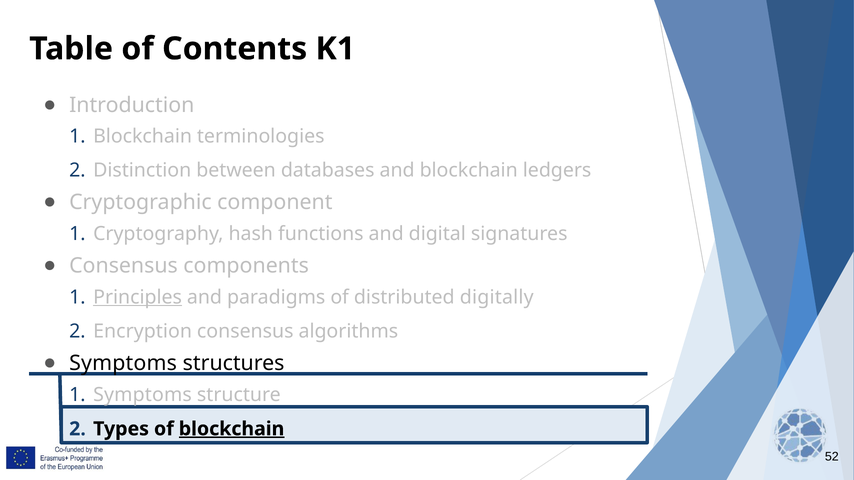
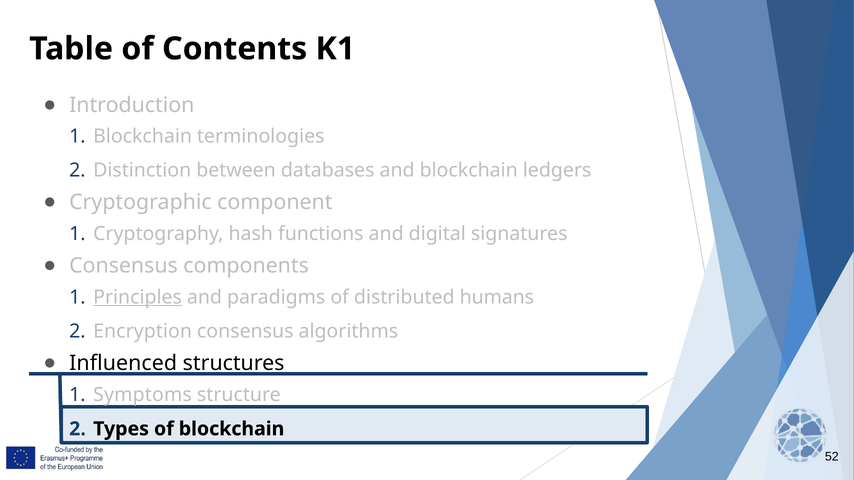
digitally: digitally -> humans
Symptoms at (123, 364): Symptoms -> Influenced
blockchain at (232, 429) underline: present -> none
